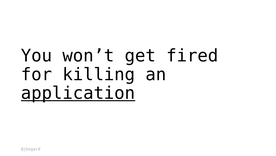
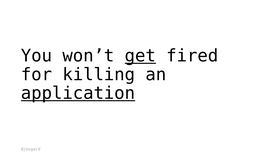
get underline: none -> present
